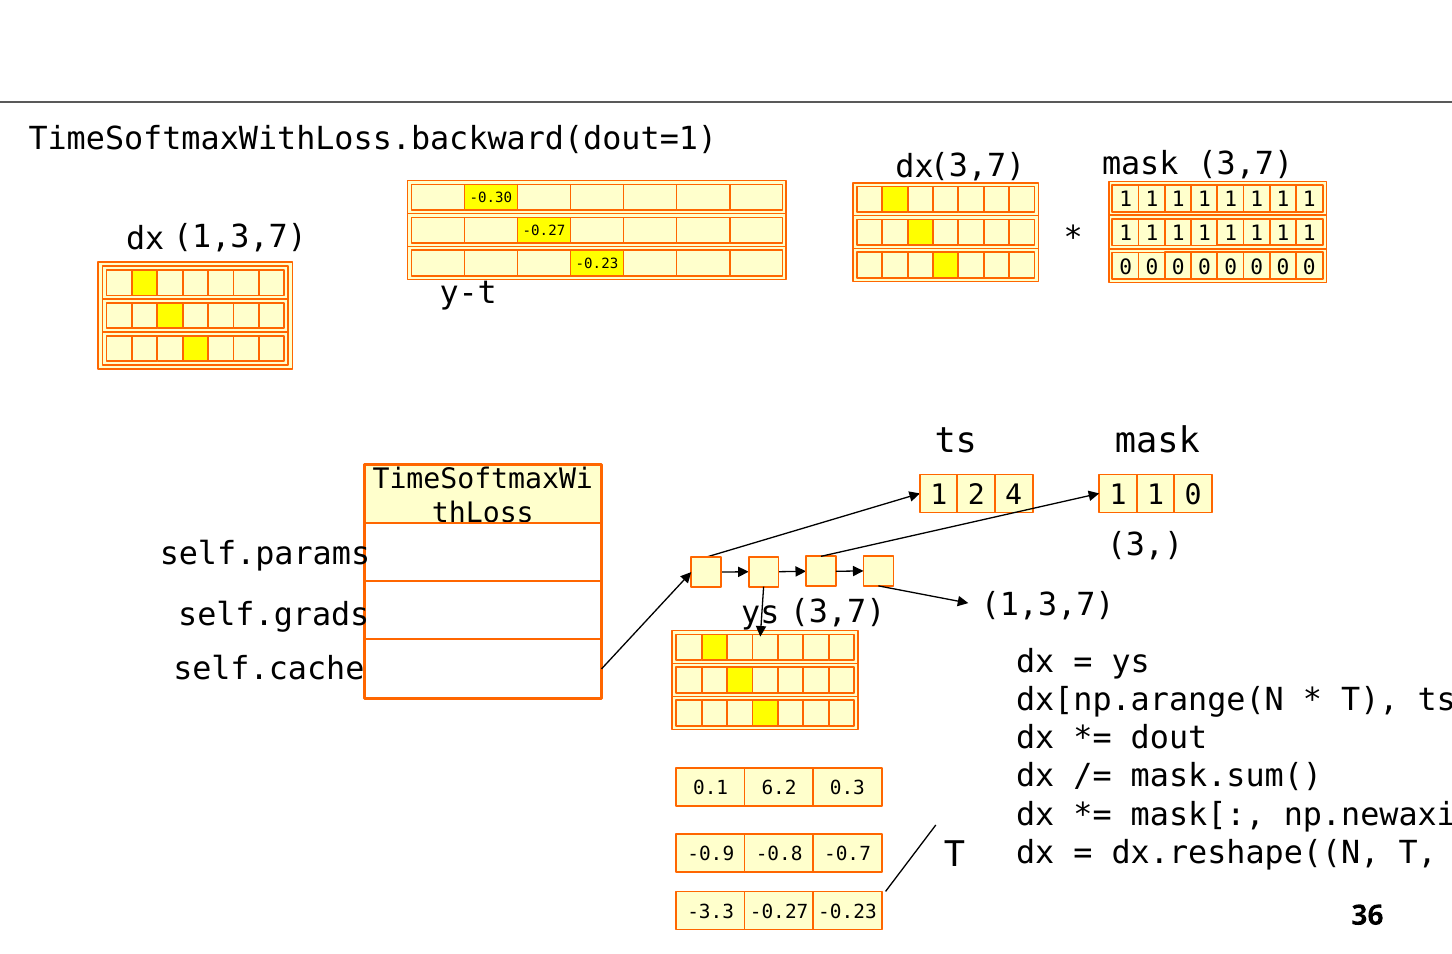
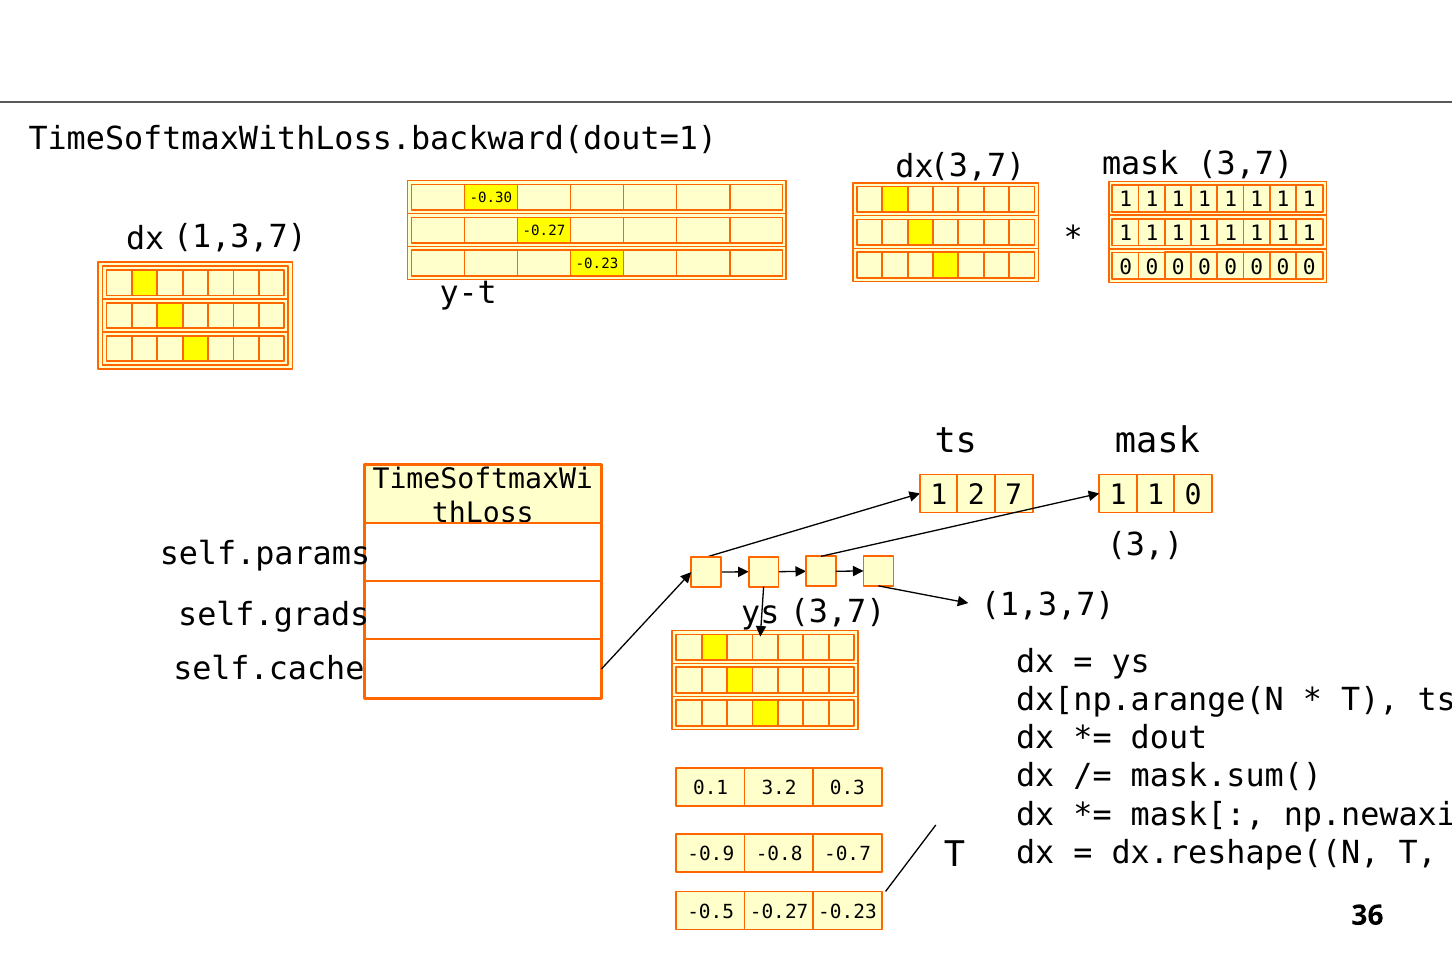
4: 4 -> 7
6.2: 6.2 -> 3.2
-3.3: -3.3 -> -0.5
